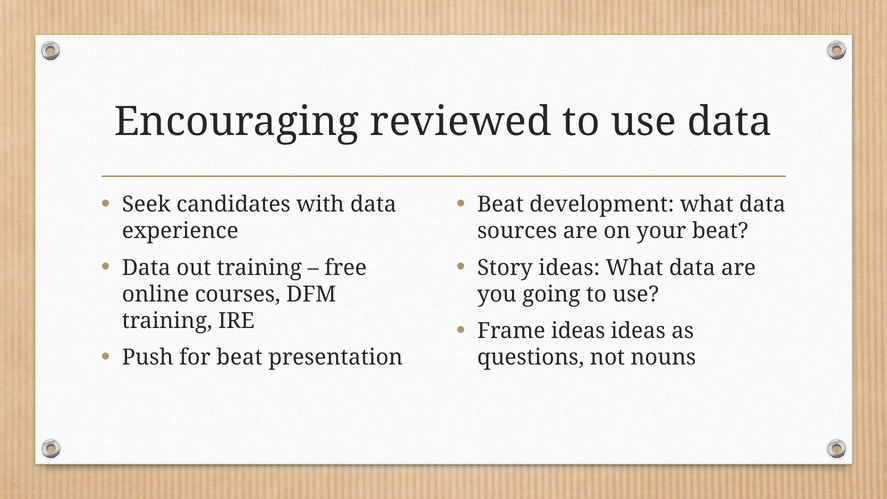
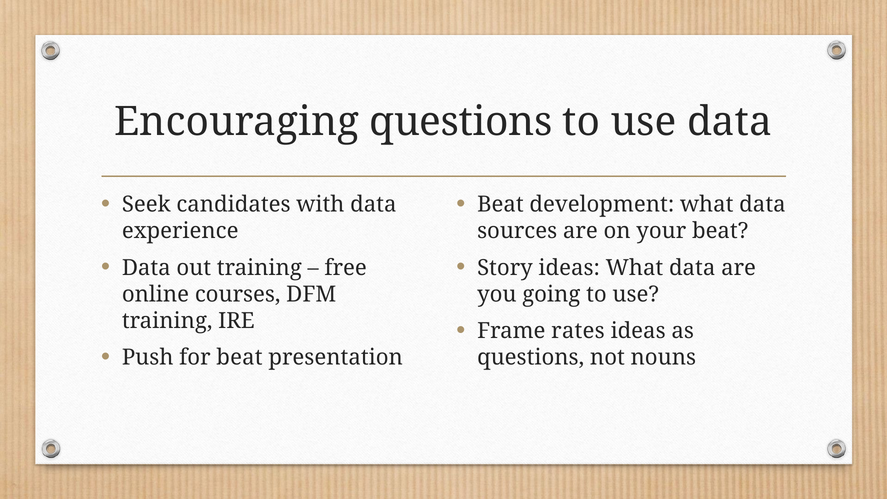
Encouraging reviewed: reviewed -> questions
Frame ideas: ideas -> rates
